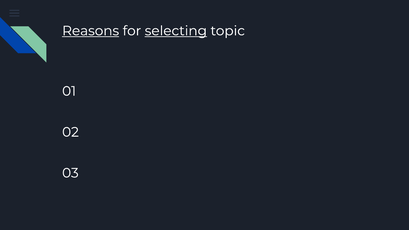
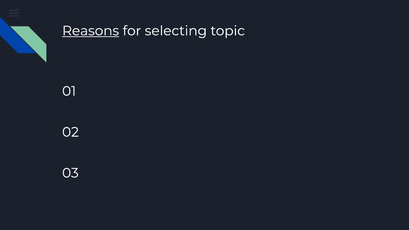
selecting underline: present -> none
